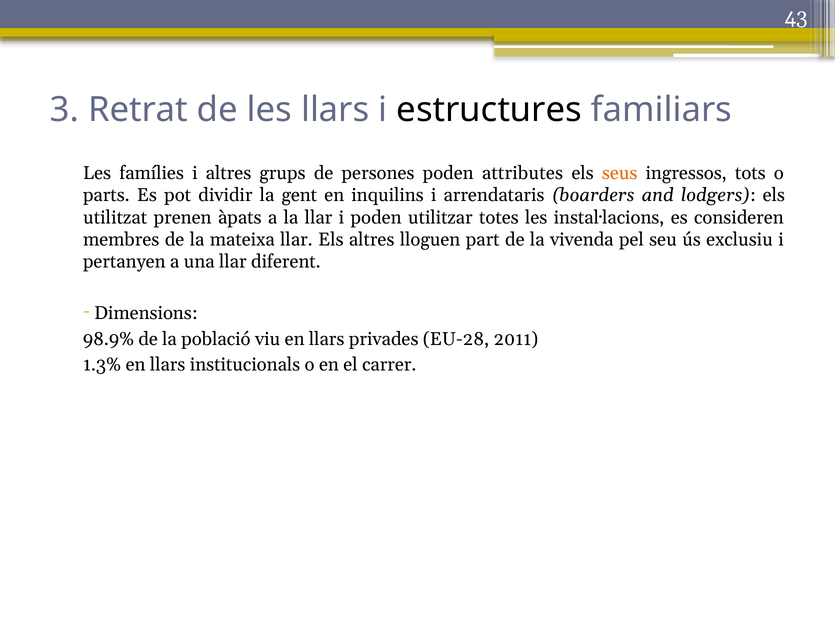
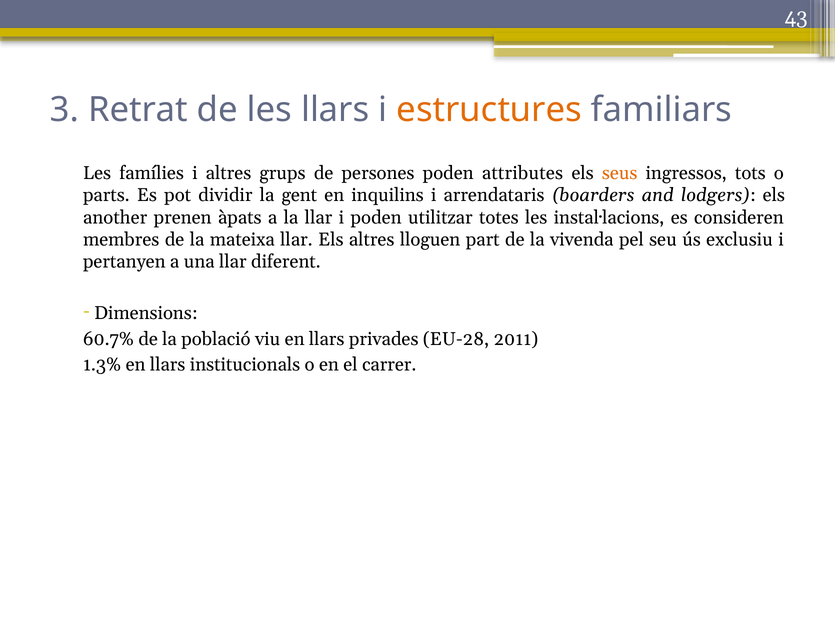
estructures colour: black -> orange
utilitzat: utilitzat -> another
98.9%: 98.9% -> 60.7%
